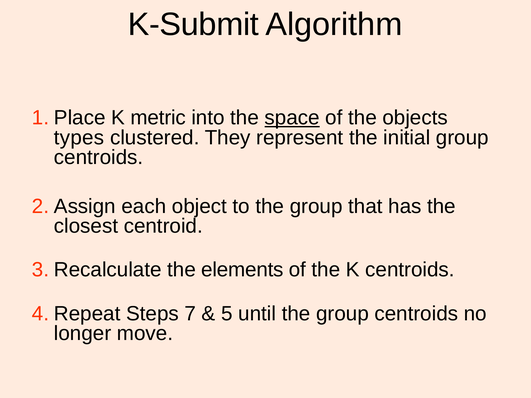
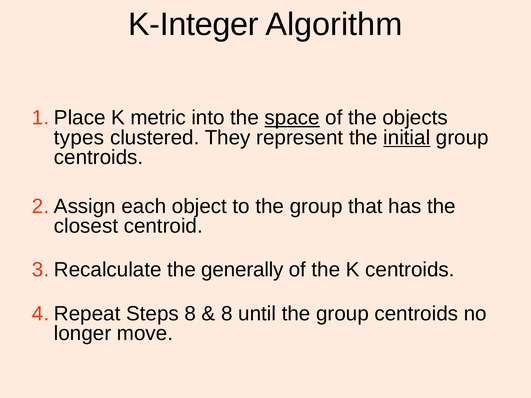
K-Submit: K-Submit -> K-Integer
initial underline: none -> present
elements: elements -> generally
Steps 7: 7 -> 8
5 at (227, 314): 5 -> 8
